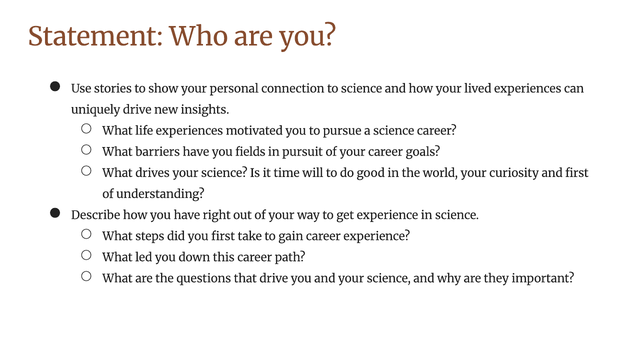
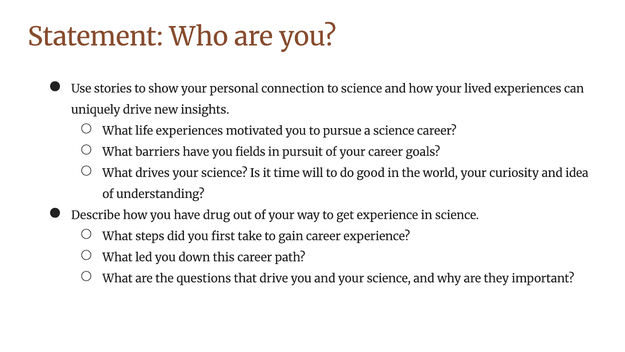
and first: first -> idea
right: right -> drug
